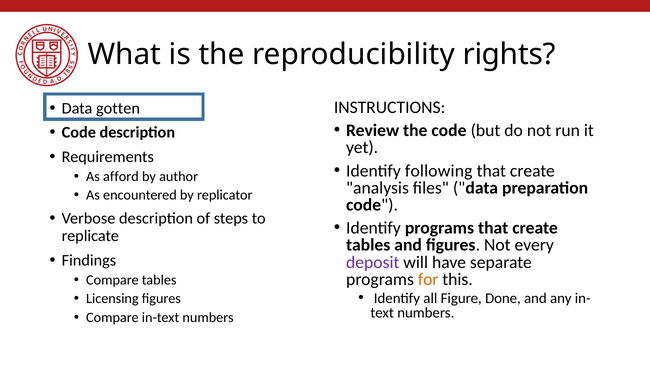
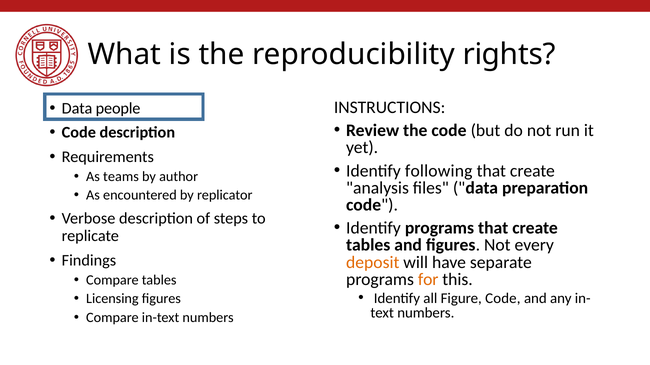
gotten: gotten -> people
afford: afford -> teams
deposit colour: purple -> orange
Figure Done: Done -> Code
